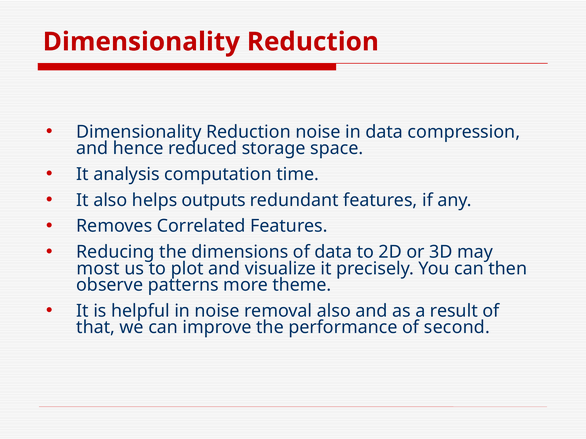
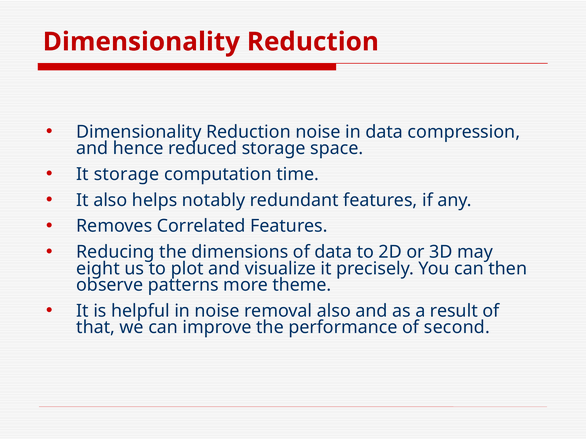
It analysis: analysis -> storage
outputs: outputs -> notably
most: most -> eight
